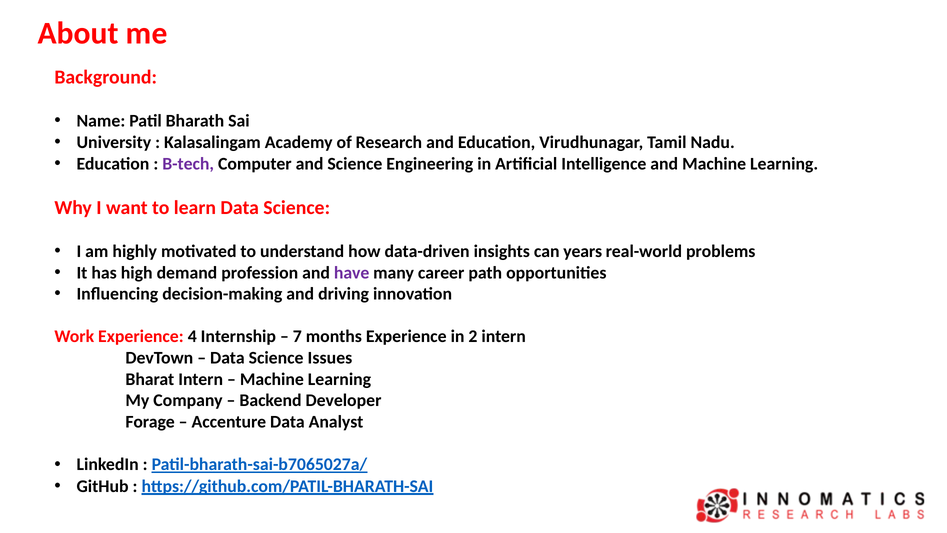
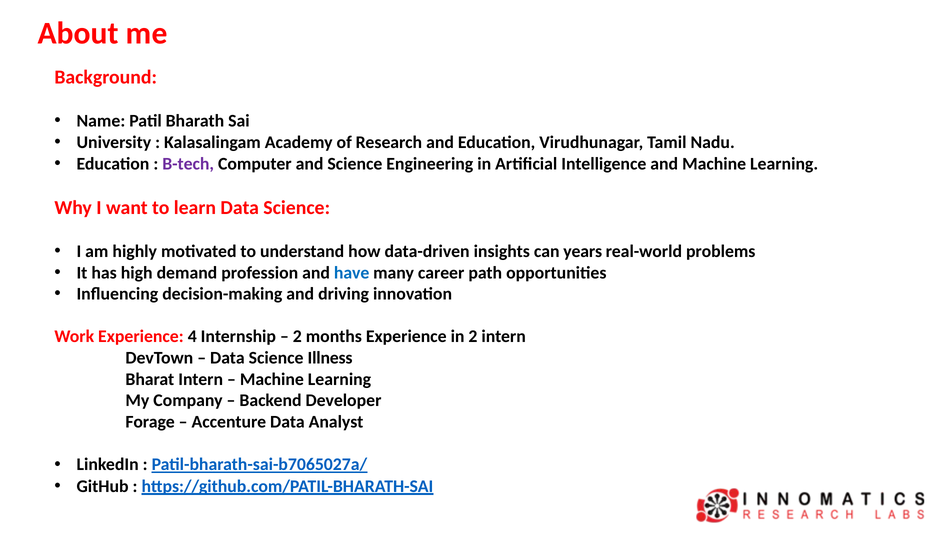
have colour: purple -> blue
7 at (297, 336): 7 -> 2
Issues: Issues -> Illness
